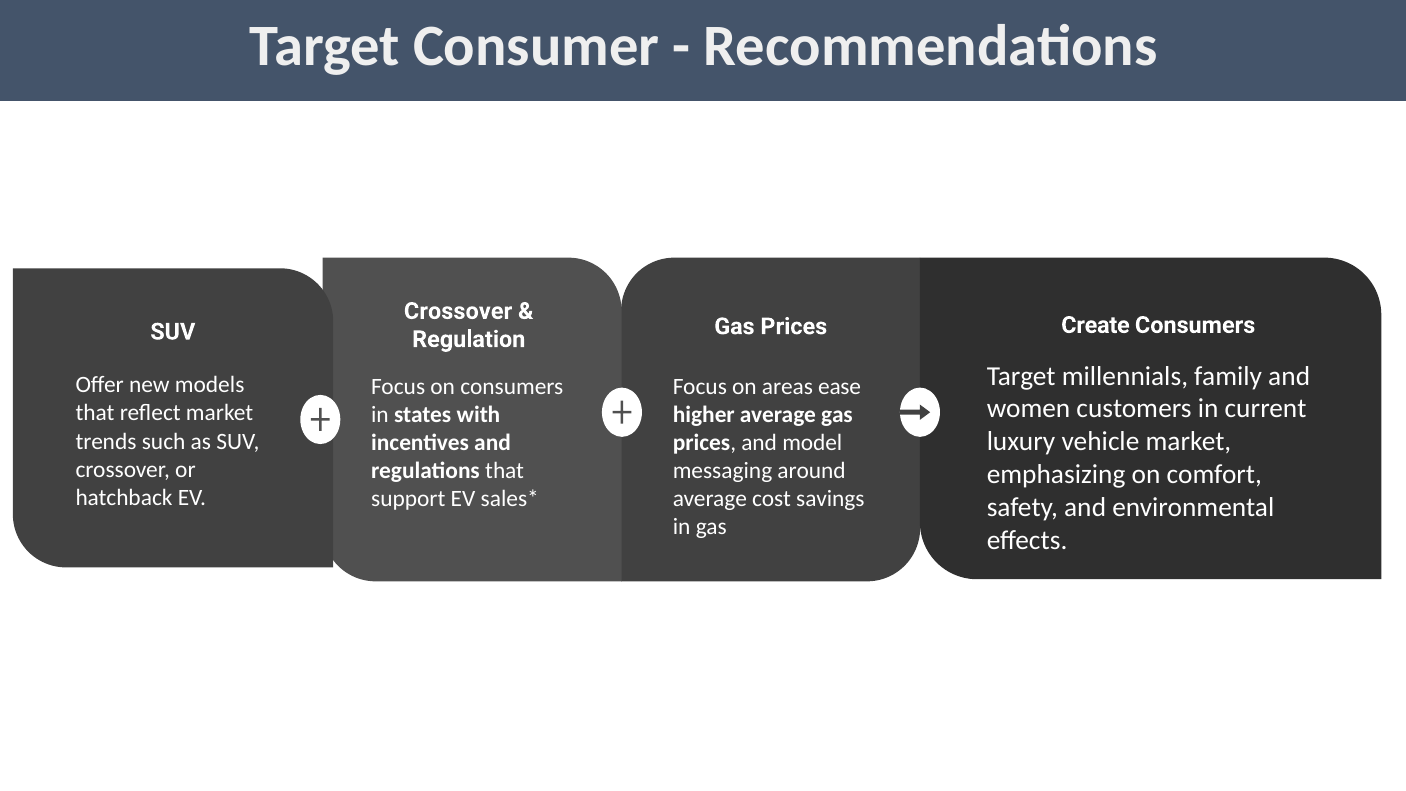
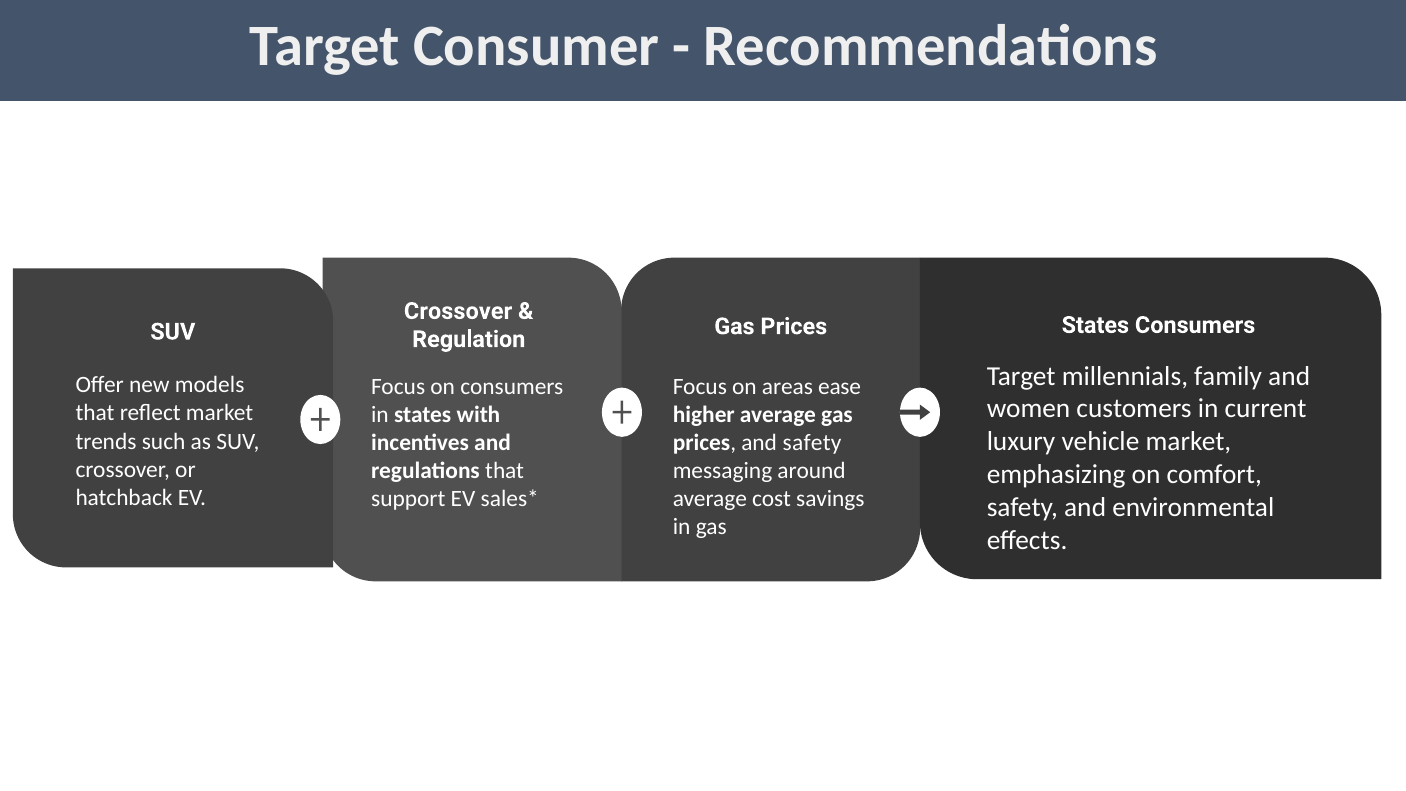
Create at (1095, 325): Create -> States
and model: model -> safety
